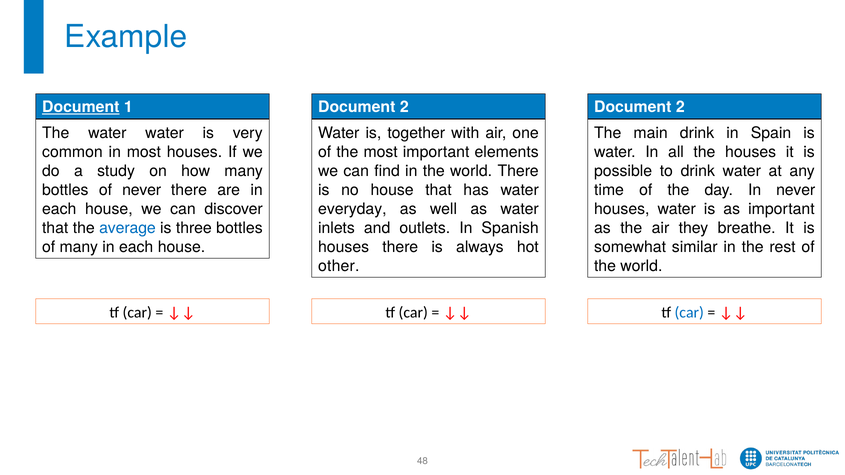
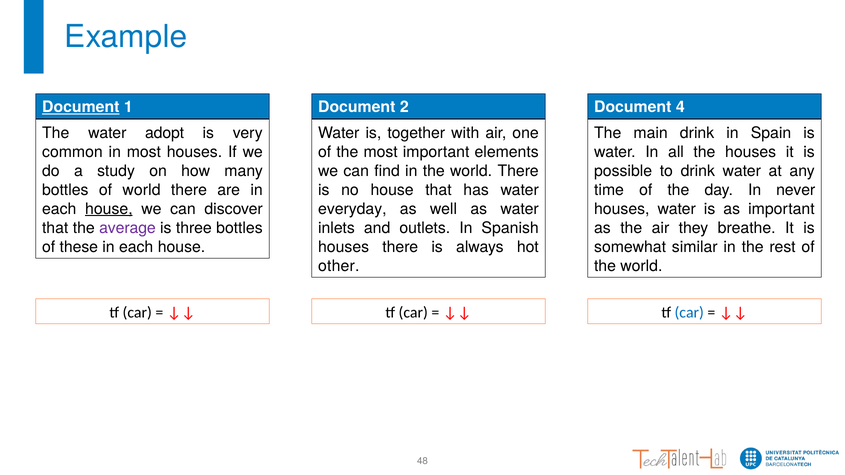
2 Document 2: 2 -> 4
water water: water -> adopt
of never: never -> world
house at (109, 209) underline: none -> present
average colour: blue -> purple
of many: many -> these
